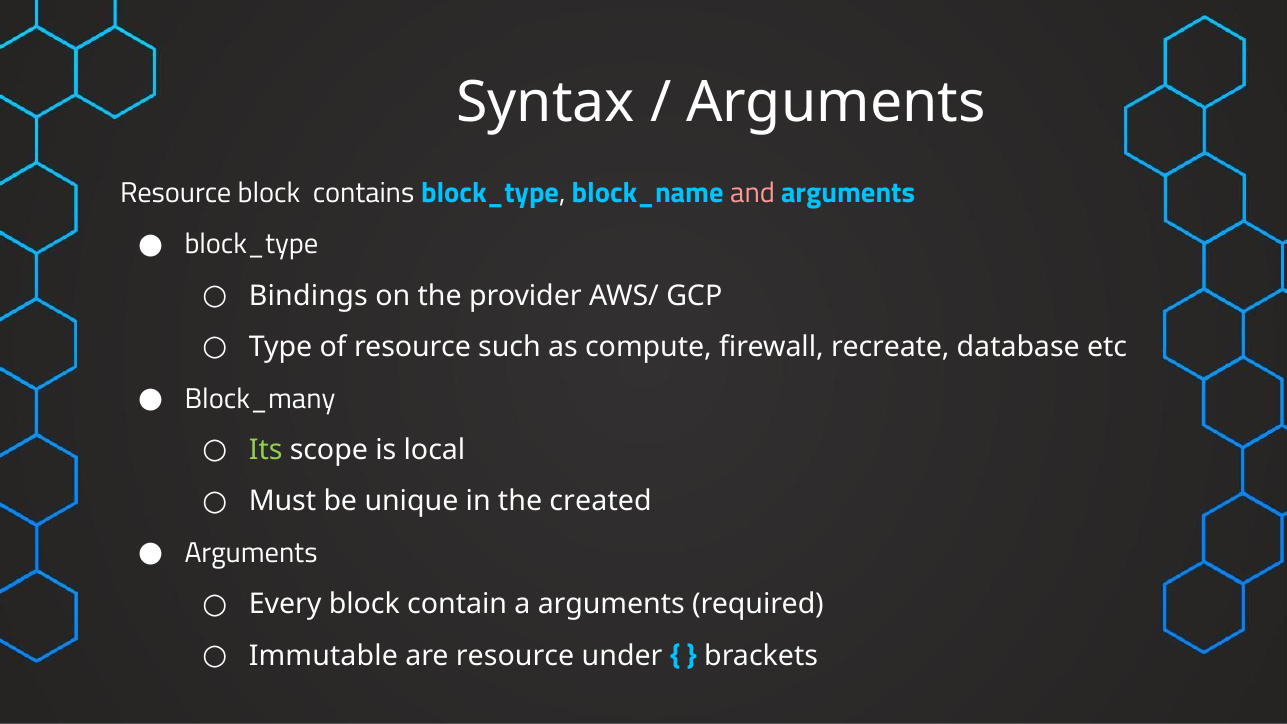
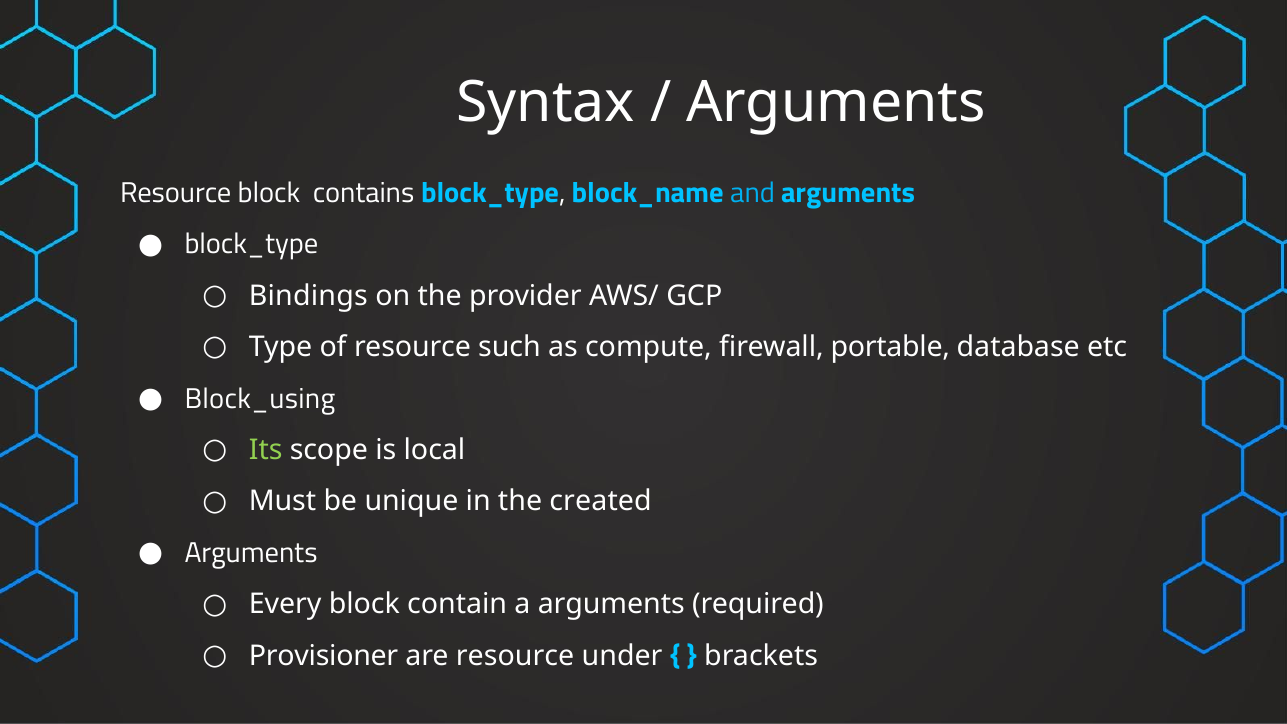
and colour: pink -> light blue
recreate: recreate -> portable
Block_many: Block_many -> Block_using
Immutable: Immutable -> Provisioner
